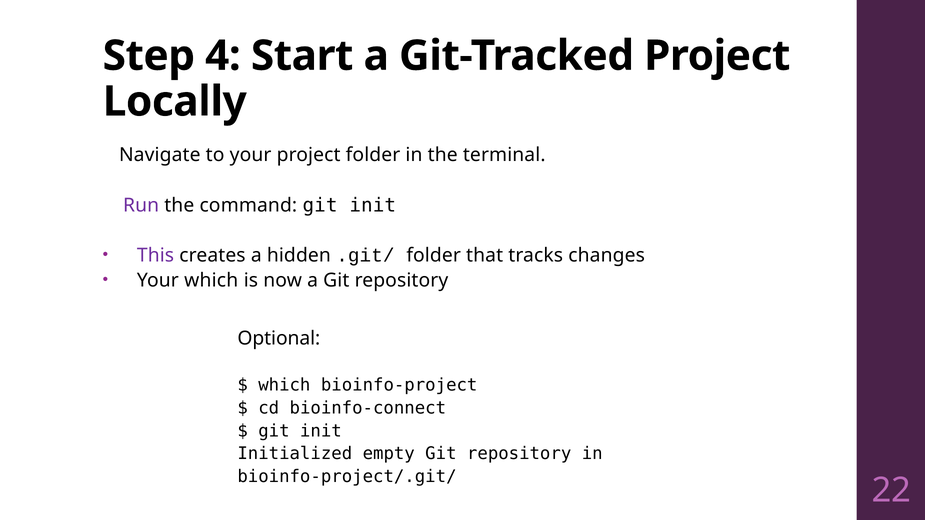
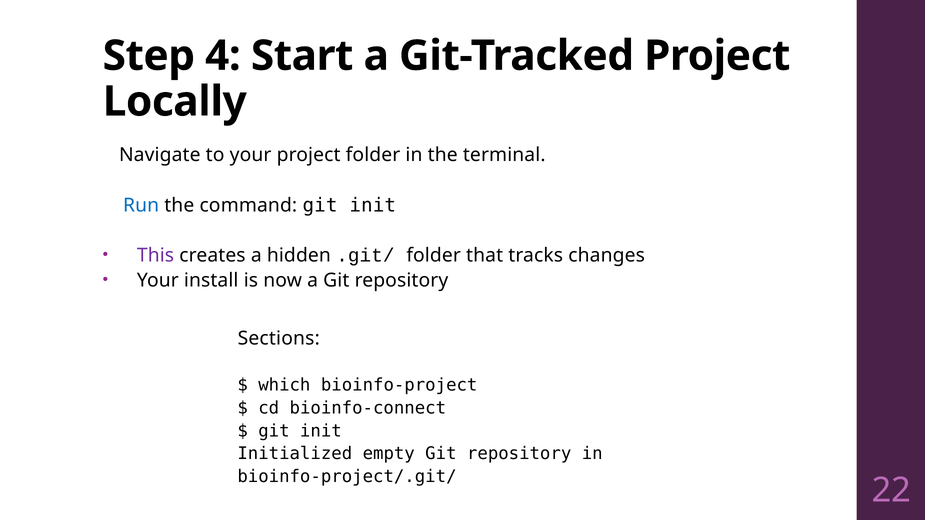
Run colour: purple -> blue
Your which: which -> install
Optional: Optional -> Sections
